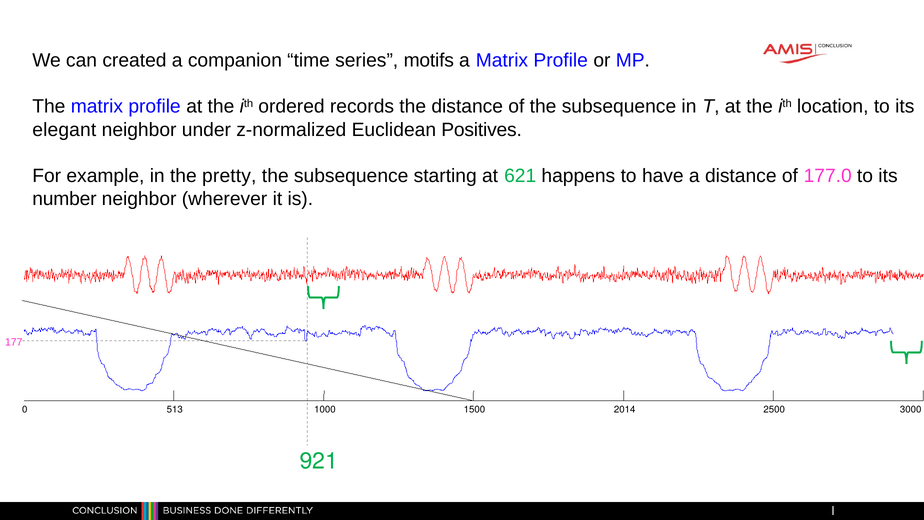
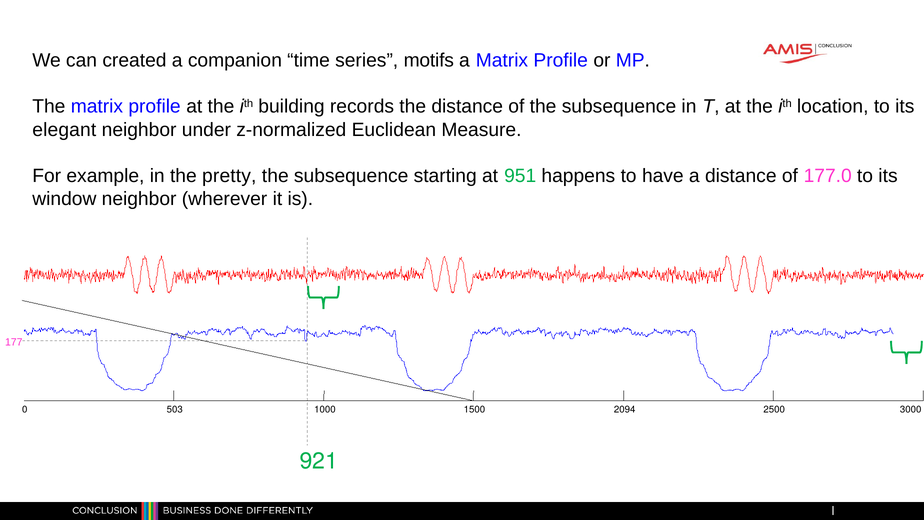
ordered: ordered -> building
Positives: Positives -> Measure
621: 621 -> 951
number: number -> window
513: 513 -> 503
2014: 2014 -> 2094
